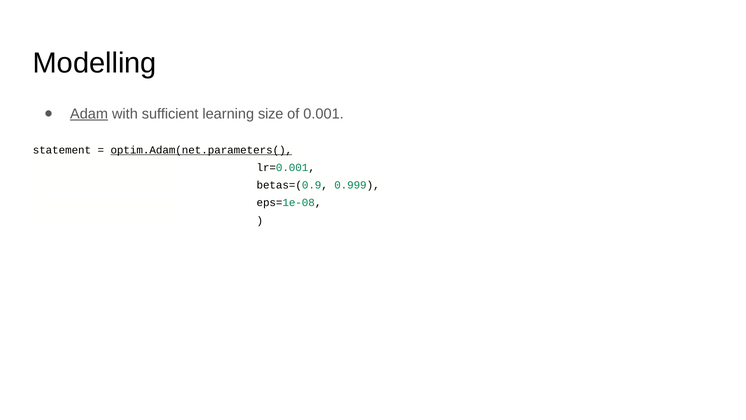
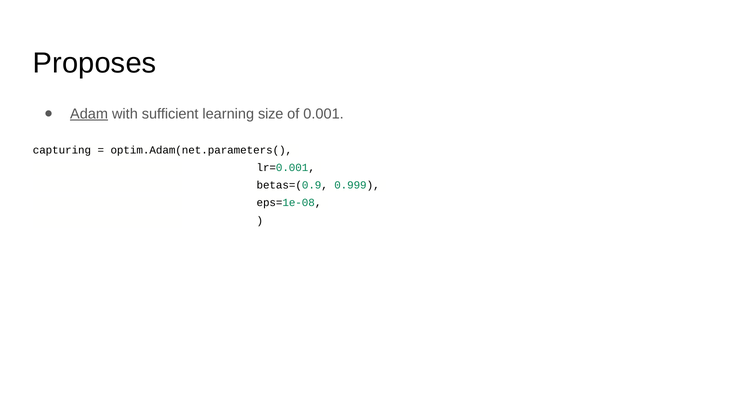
Modelling: Modelling -> Proposes
statement: statement -> capturing
optim.Adam(net.parameters( underline: present -> none
